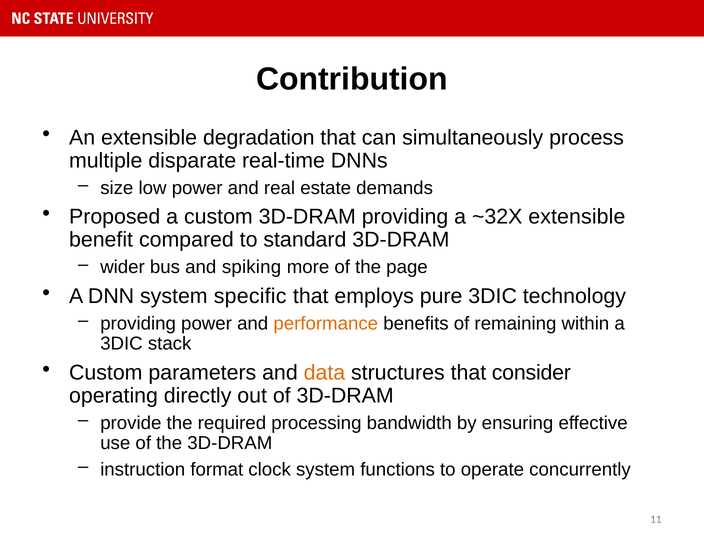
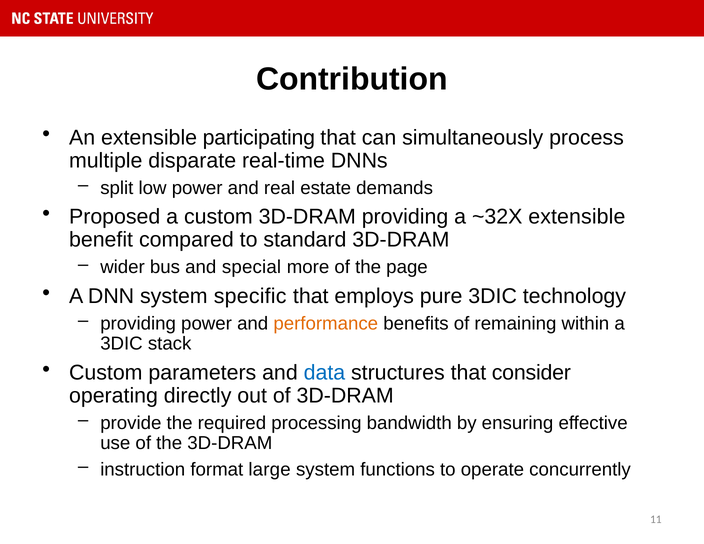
degradation: degradation -> participating
size: size -> split
spiking: spiking -> special
data colour: orange -> blue
clock: clock -> large
